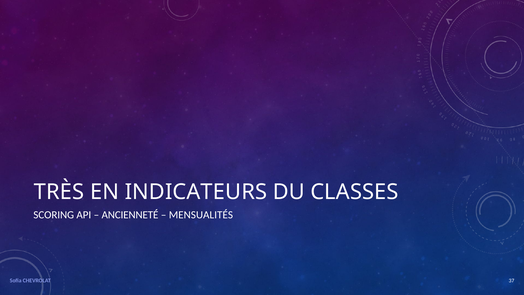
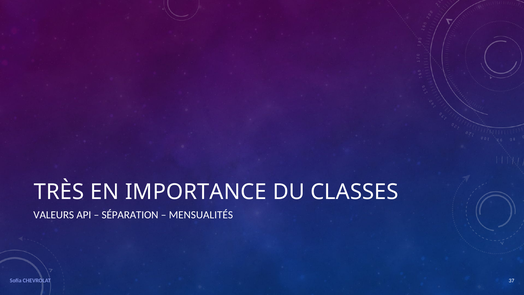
INDICATEURS: INDICATEURS -> IMPORTANCE
SCORING: SCORING -> VALEURS
ANCIENNETÉ: ANCIENNETÉ -> SÉPARATION
